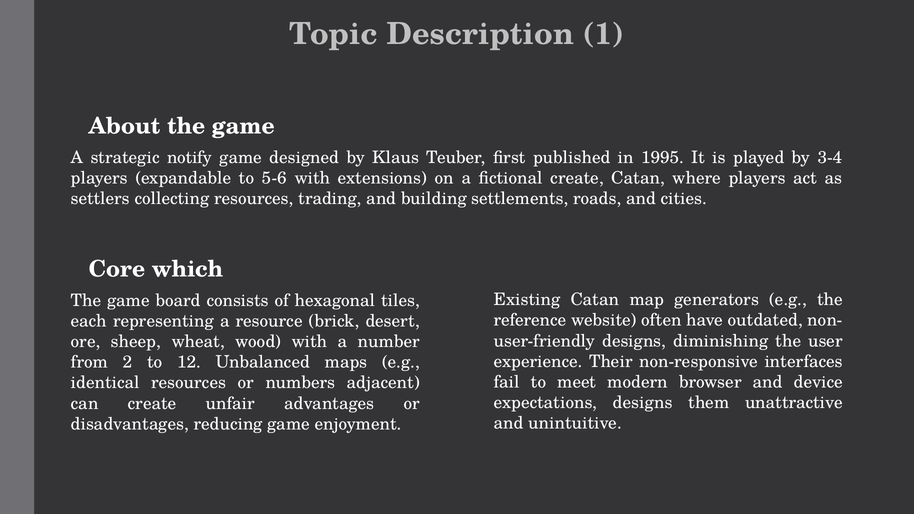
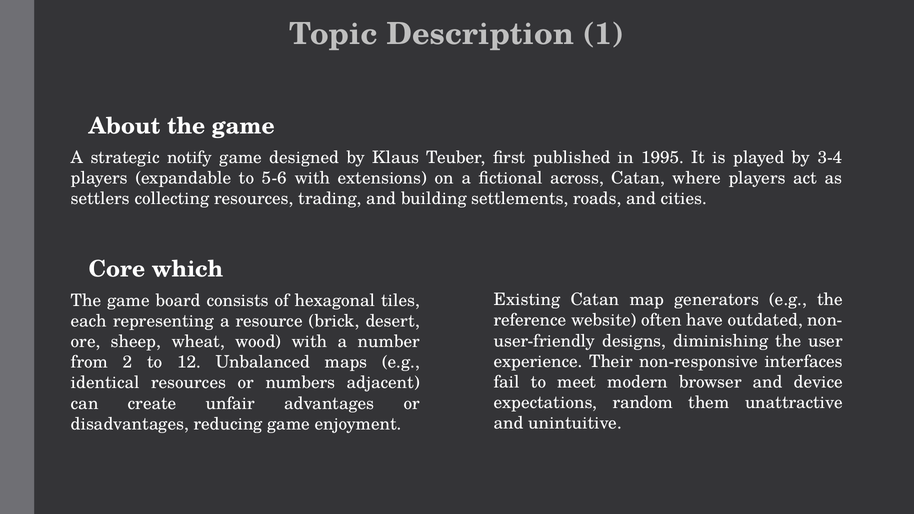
fictional create: create -> across
expectations designs: designs -> random
